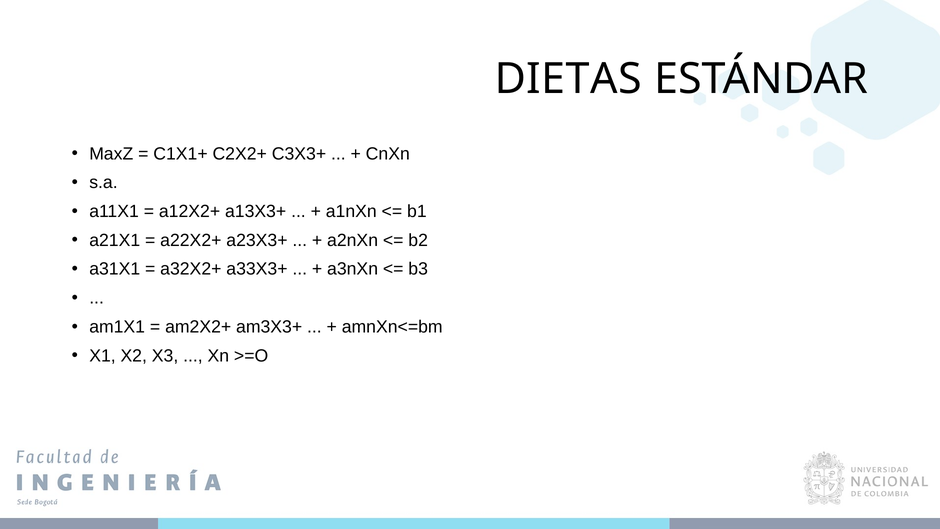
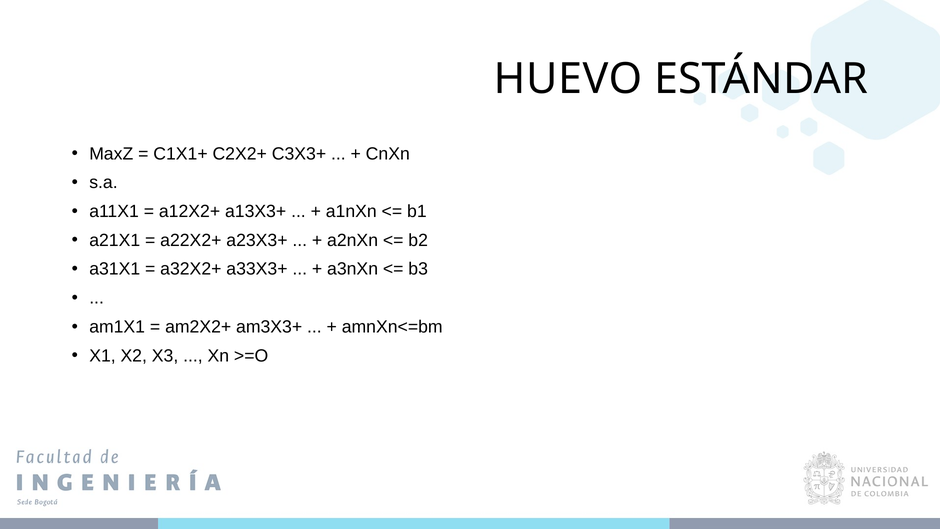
DIETAS: DIETAS -> HUEVO
